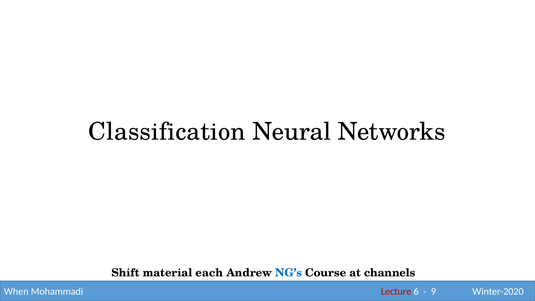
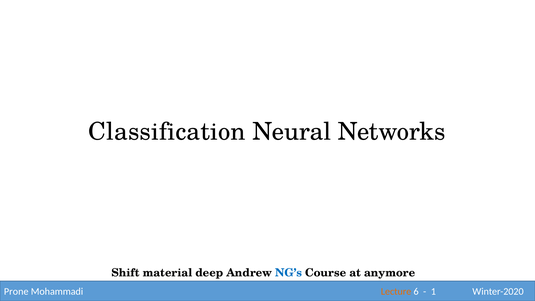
each: each -> deep
channels: channels -> anymore
When: When -> Prone
Lecture colour: red -> orange
9: 9 -> 1
